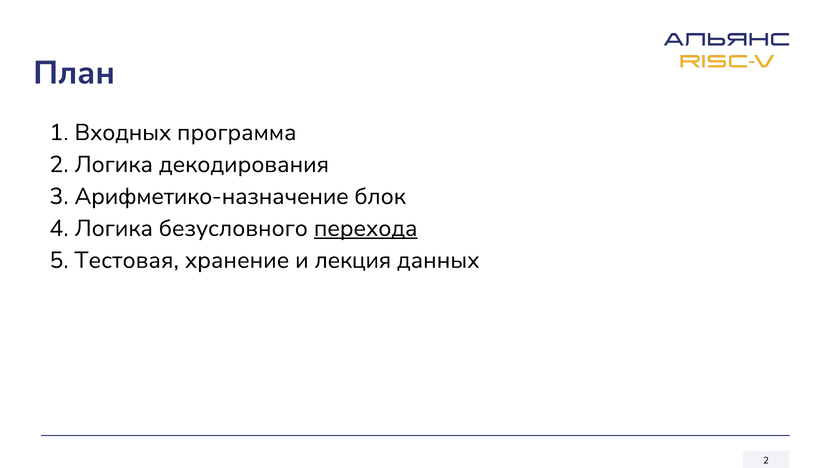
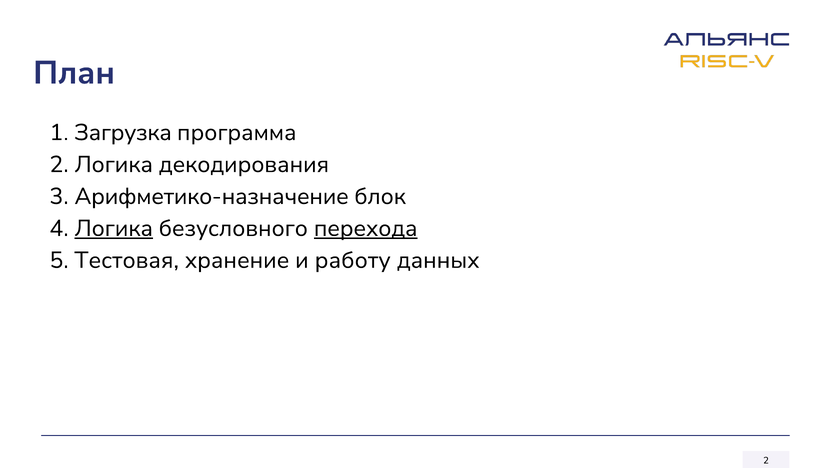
Входных: Входных -> Загрузка
Логика at (114, 228) underline: none -> present
лекция: лекция -> работу
